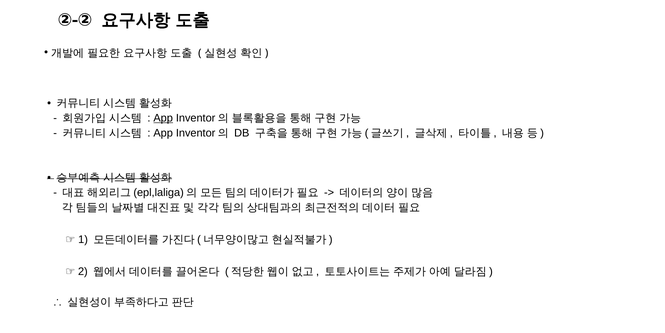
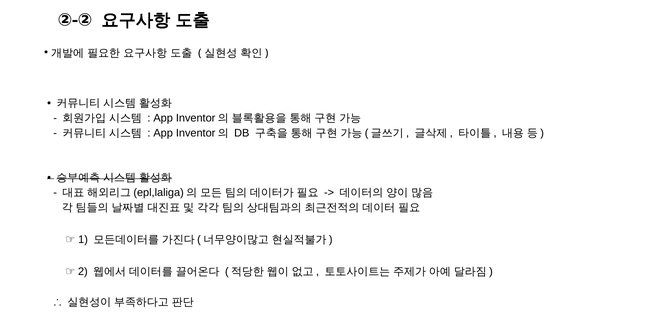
App at (163, 118) underline: present -> none
